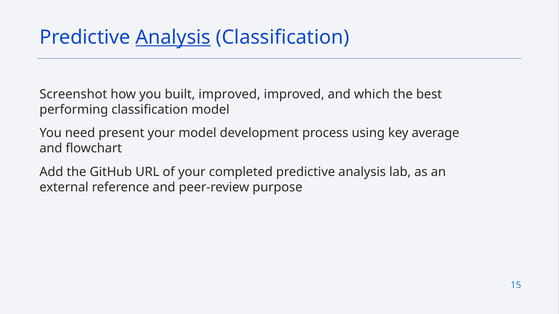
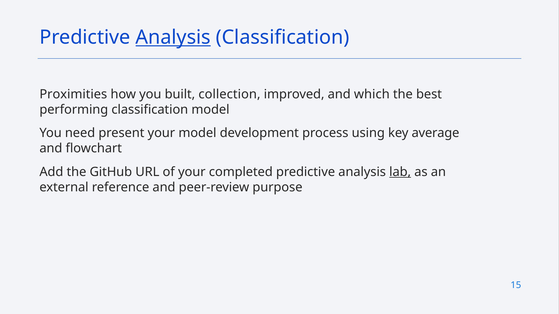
Screenshot: Screenshot -> Proximities
built improved: improved -> collection
lab underline: none -> present
